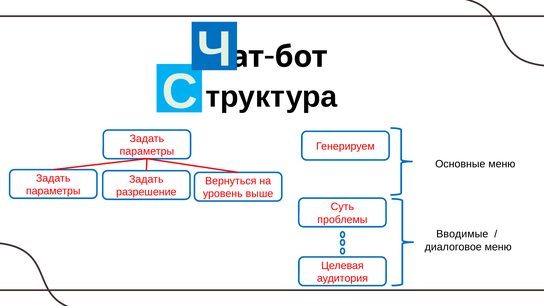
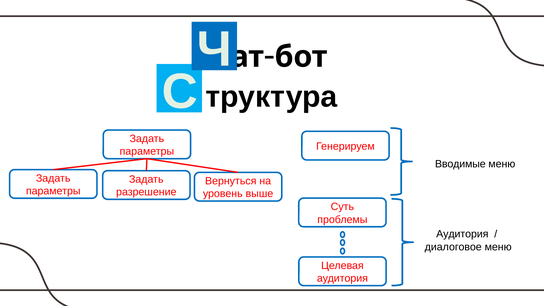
Основные: Основные -> Вводимые
Вводимые at (462, 234): Вводимые -> Аудитория
